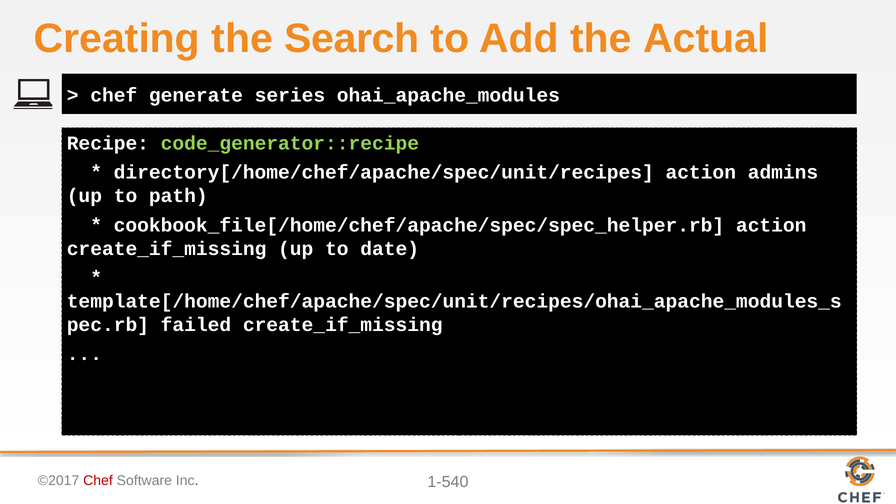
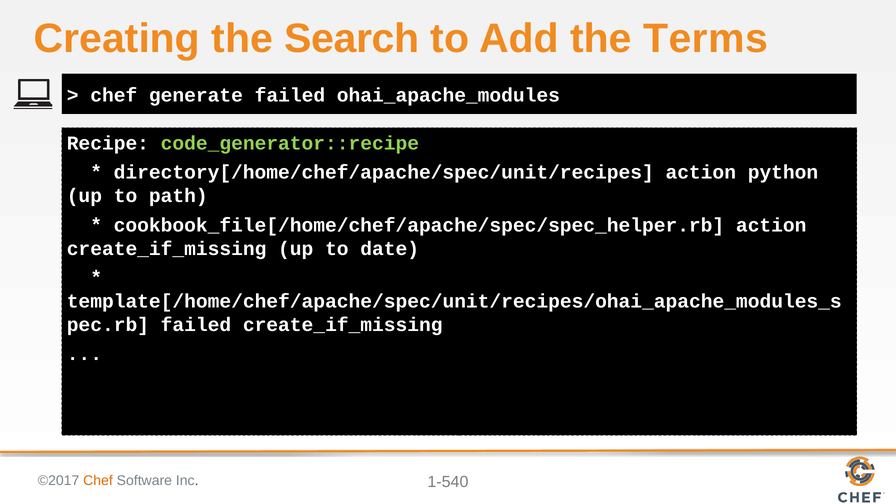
Actual: Actual -> Terms
generate series: series -> failed
admins: admins -> python
Chef at (98, 481) colour: red -> orange
